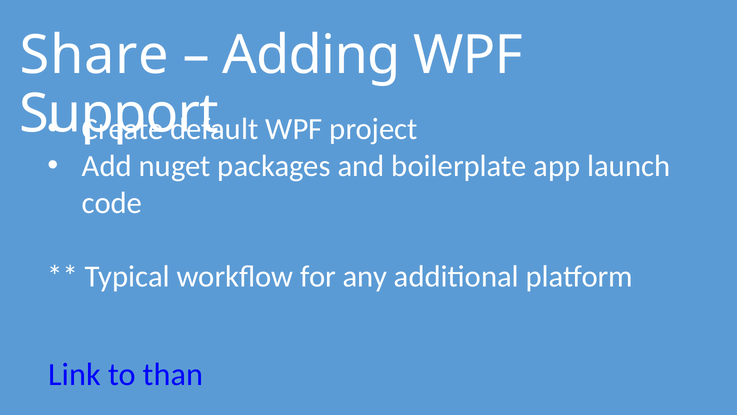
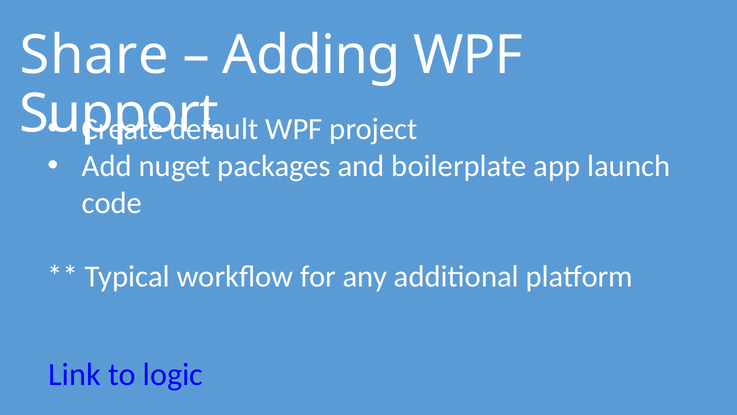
than: than -> logic
